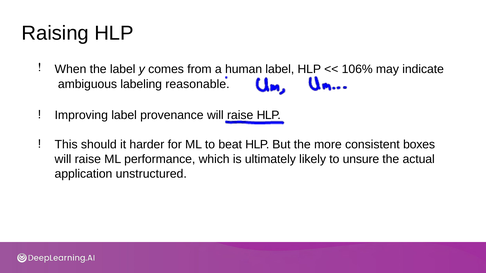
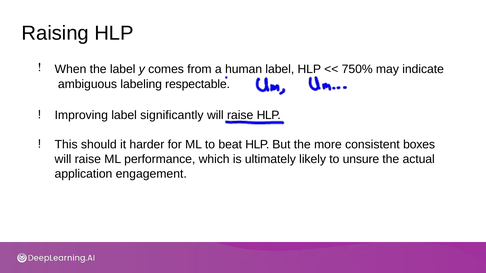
106%: 106% -> 750%
reasonable: reasonable -> respectable
provenance: provenance -> significantly
unstructured: unstructured -> engagement
